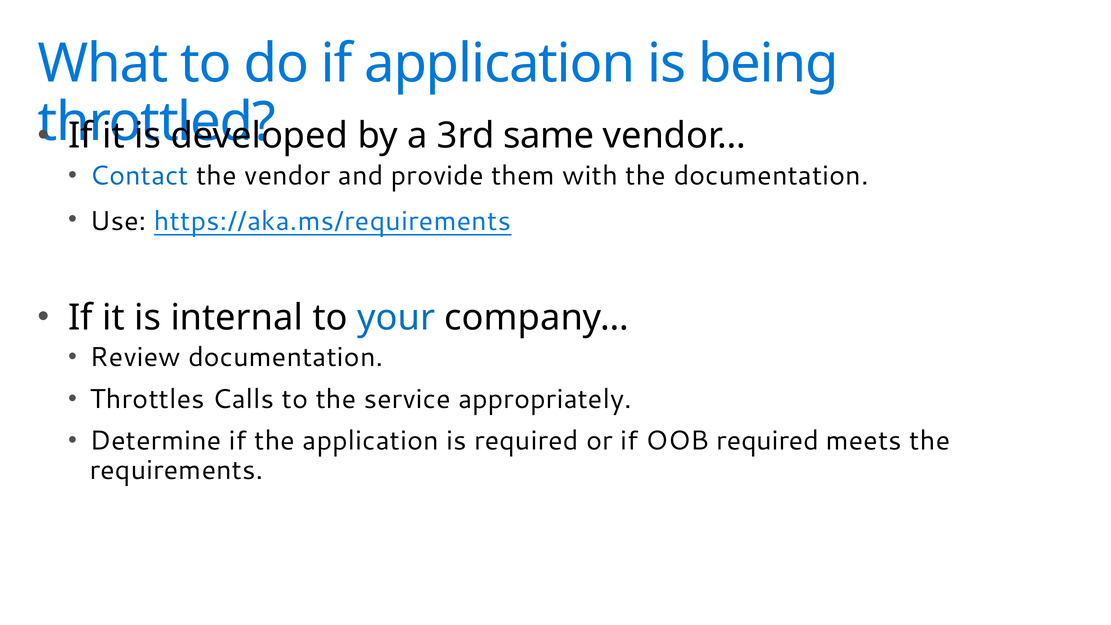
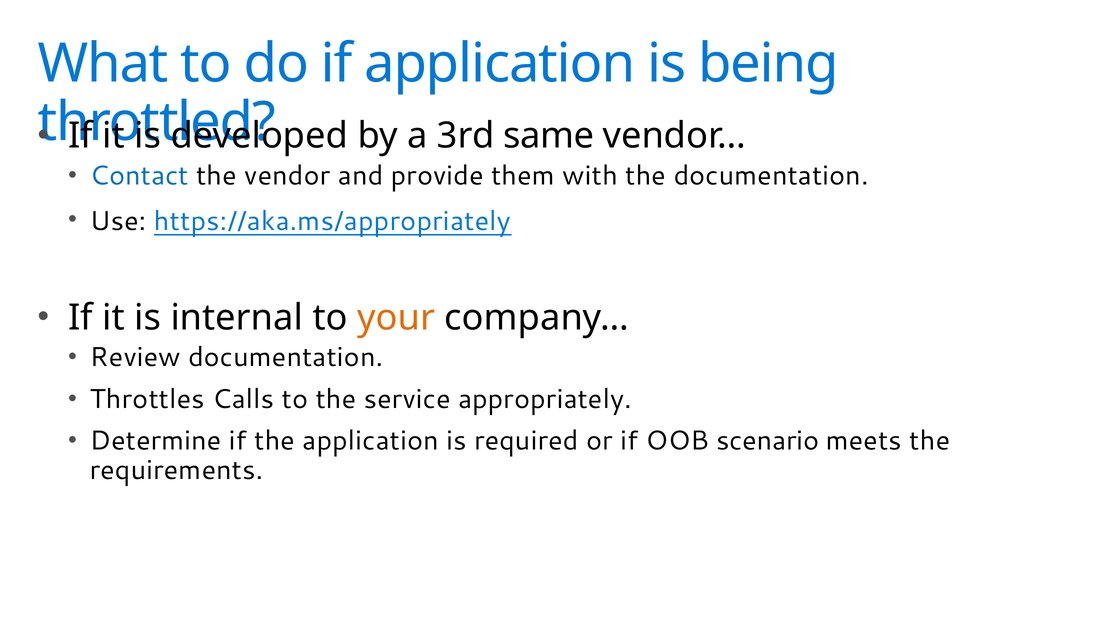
https://aka.ms/requirements: https://aka.ms/requirements -> https://aka.ms/appropriately
your colour: blue -> orange
OOB required: required -> scenario
